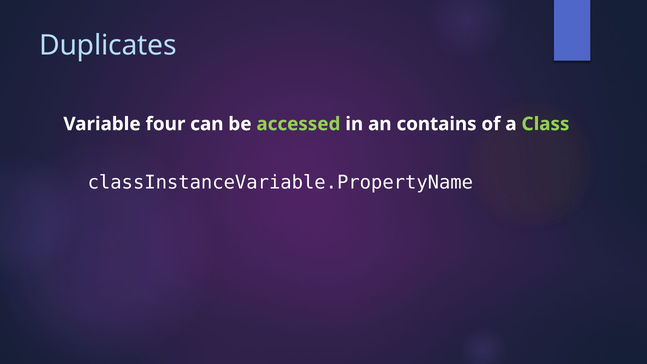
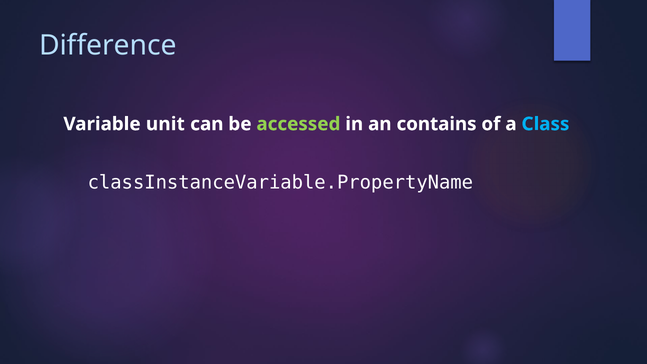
Duplicates: Duplicates -> Difference
four: four -> unit
Class colour: light green -> light blue
